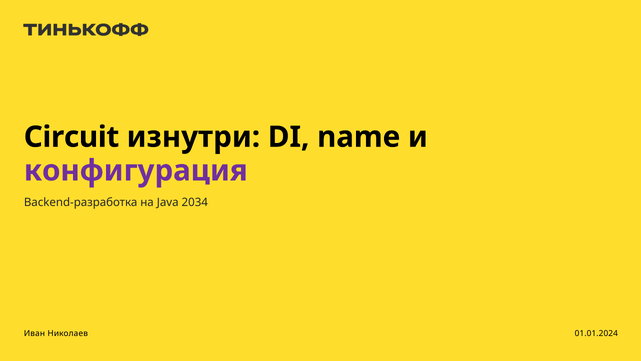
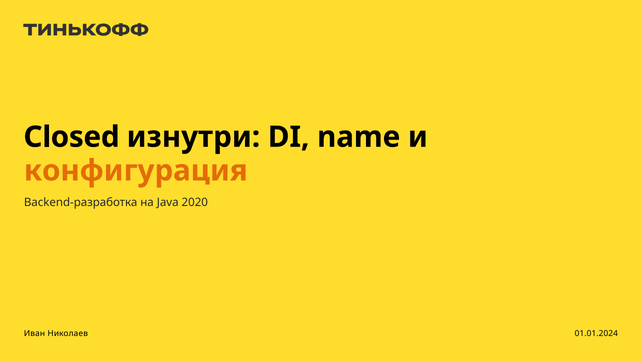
Circuit: Circuit -> Closed
конфигурация colour: purple -> orange
2034: 2034 -> 2020
